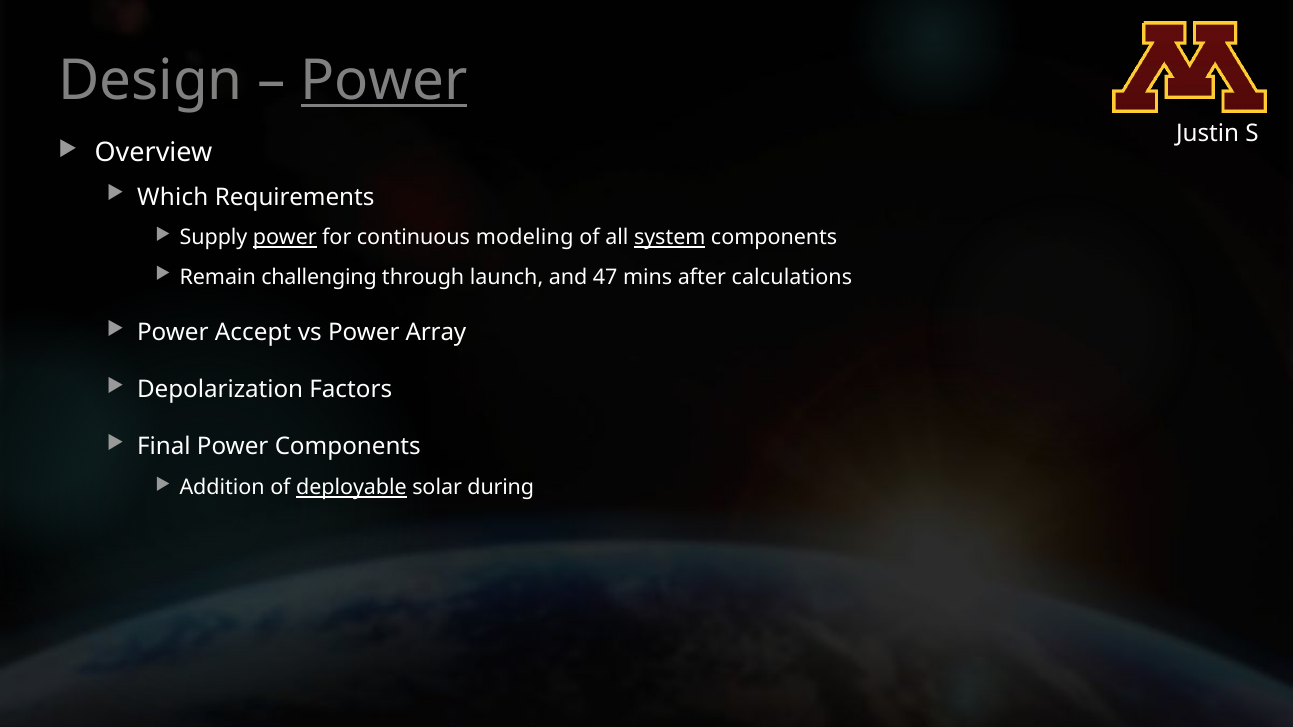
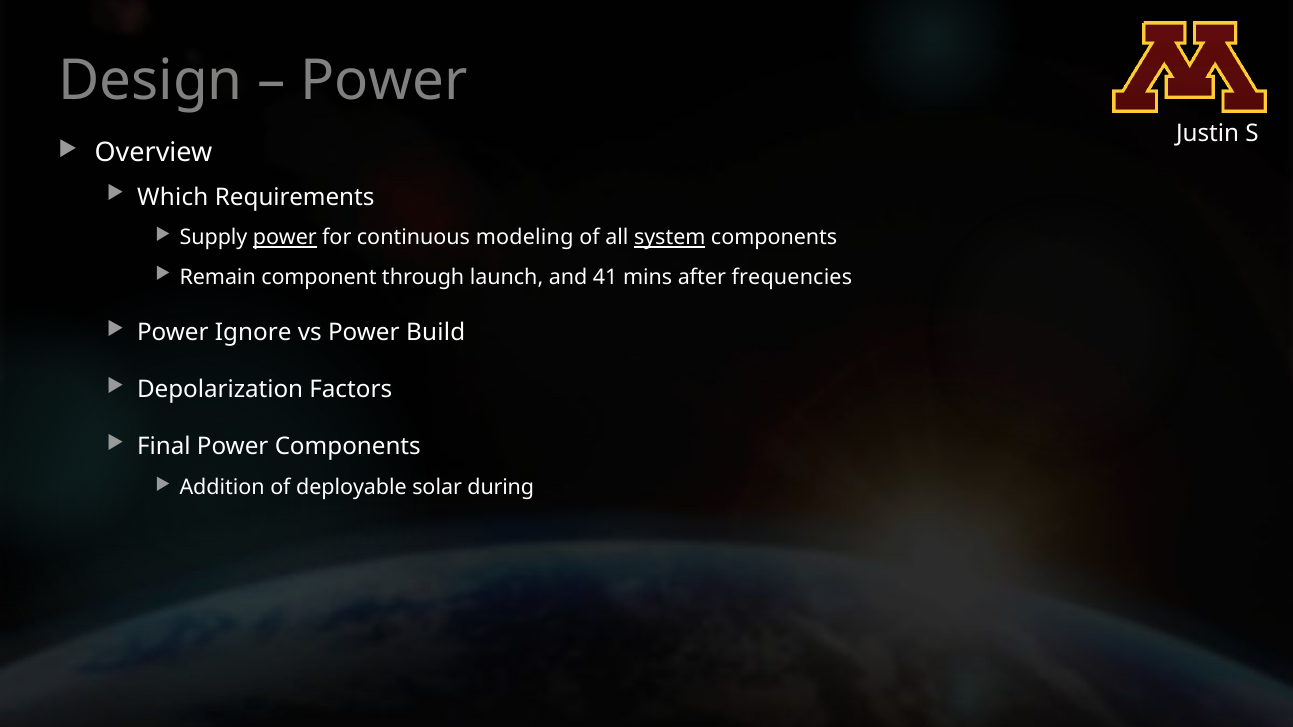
Power at (384, 81) underline: present -> none
challenging: challenging -> component
47: 47 -> 41
calculations: calculations -> frequencies
Accept: Accept -> Ignore
Array: Array -> Build
deployable underline: present -> none
